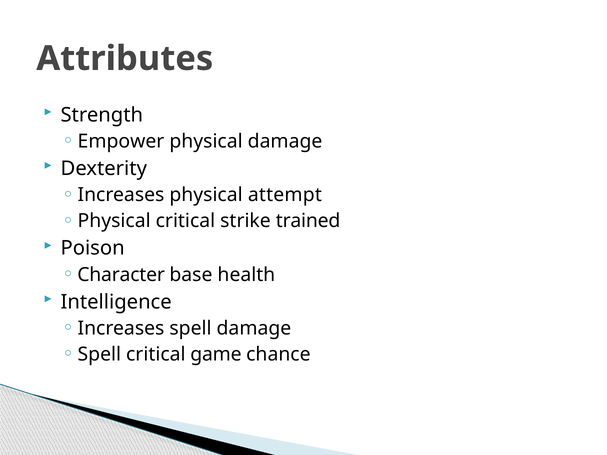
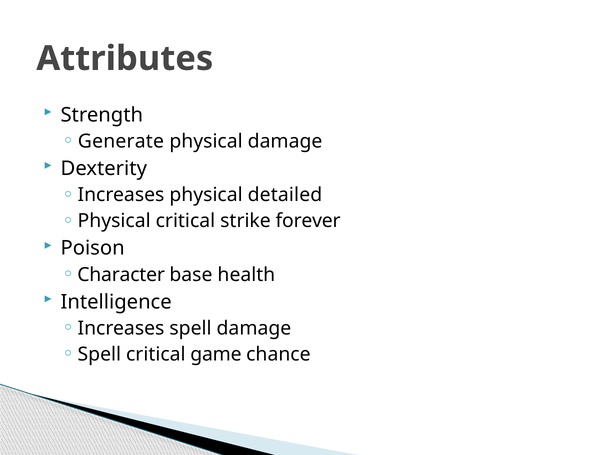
Empower: Empower -> Generate
attempt: attempt -> detailed
trained: trained -> forever
